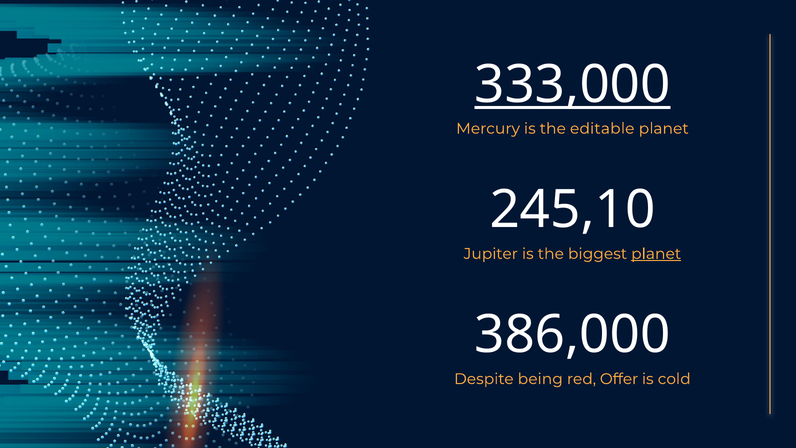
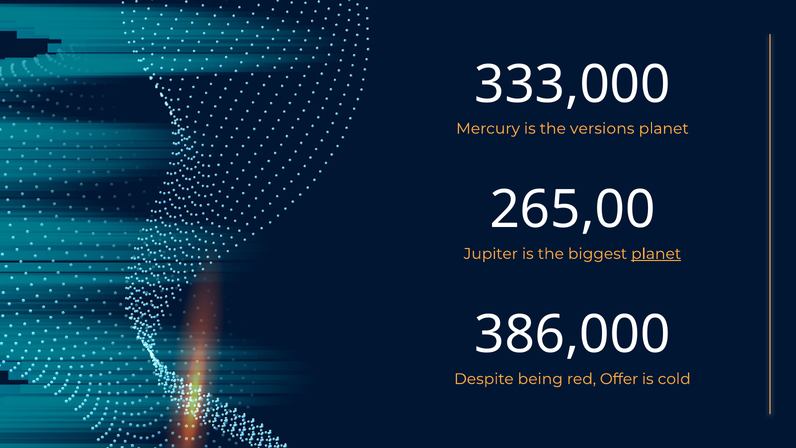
333,000 underline: present -> none
editable: editable -> versions
245,10: 245,10 -> 265,00
